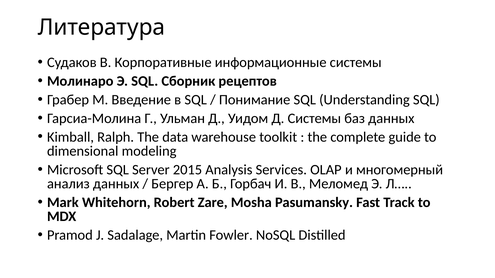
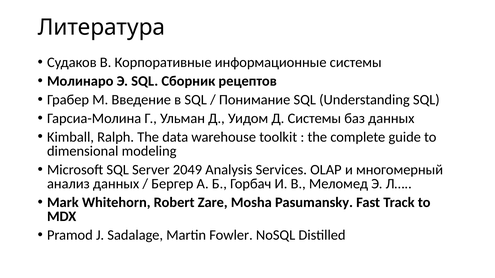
2015: 2015 -> 2049
